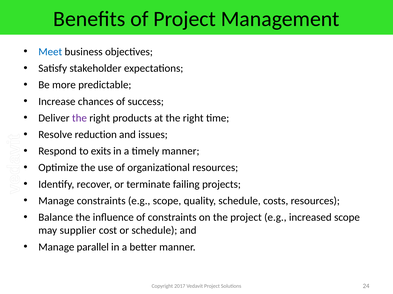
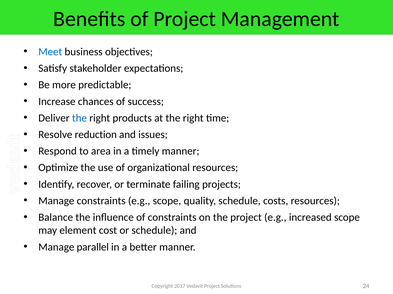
the at (79, 118) colour: purple -> blue
exits: exits -> area
supplier: supplier -> element
